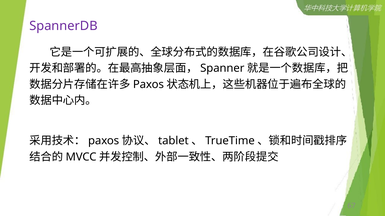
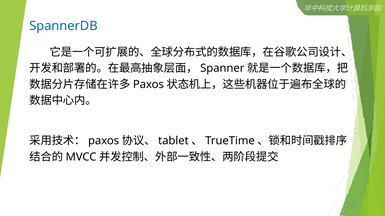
SpannerDB colour: purple -> blue
